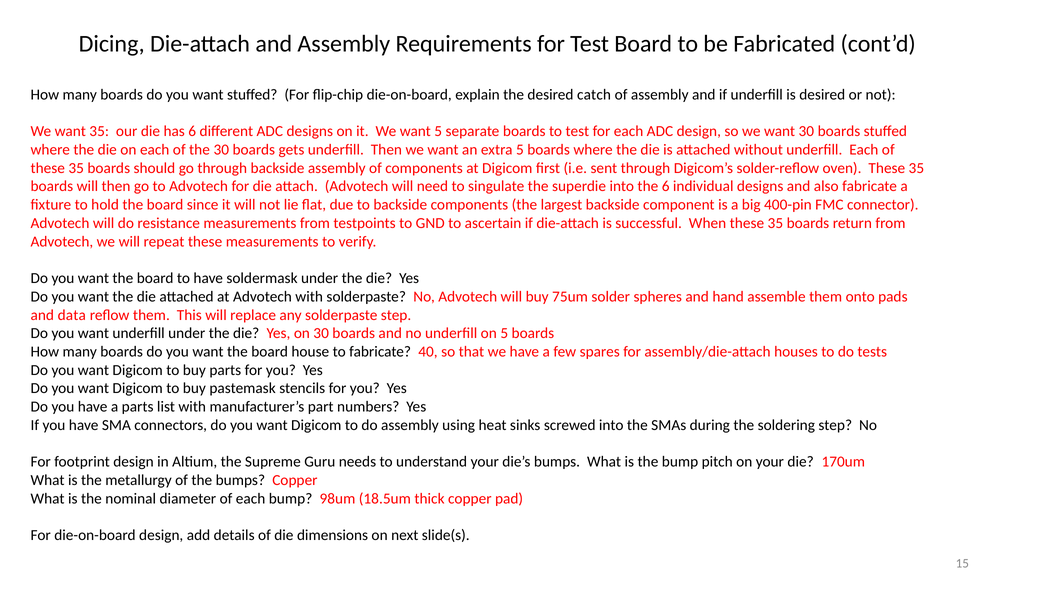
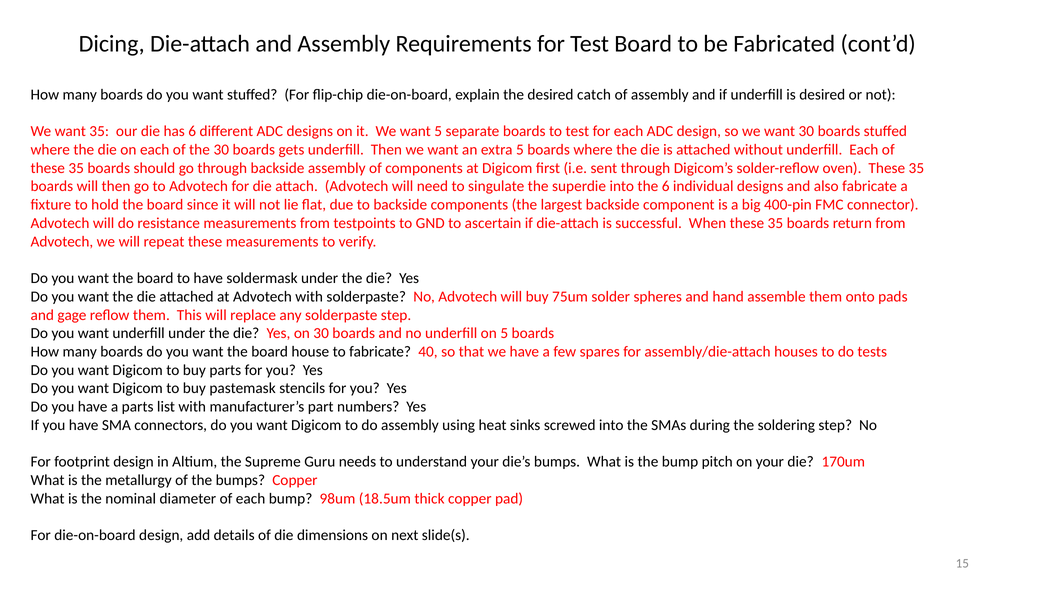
data: data -> gage
